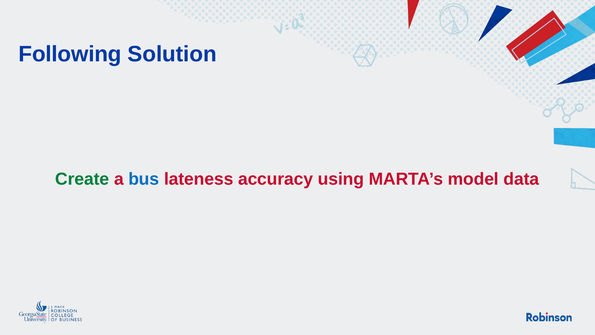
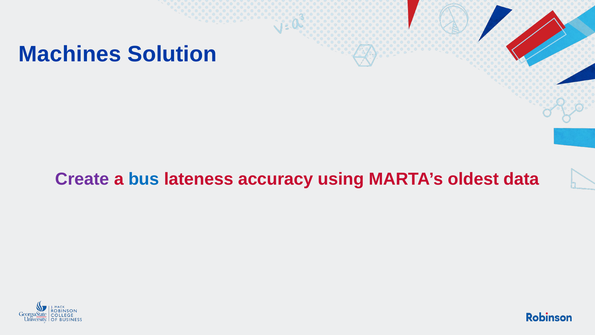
Following: Following -> Machines
Create colour: green -> purple
model: model -> oldest
